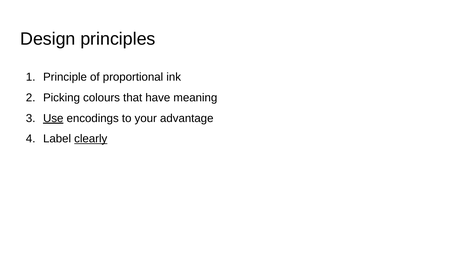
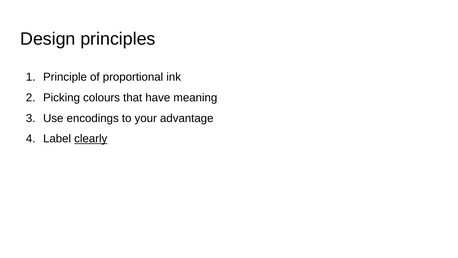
Use underline: present -> none
